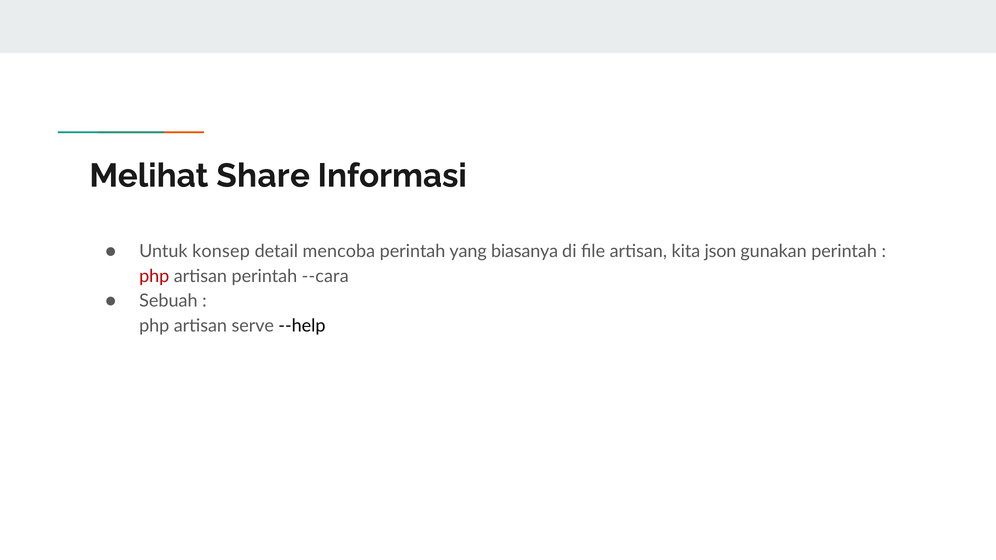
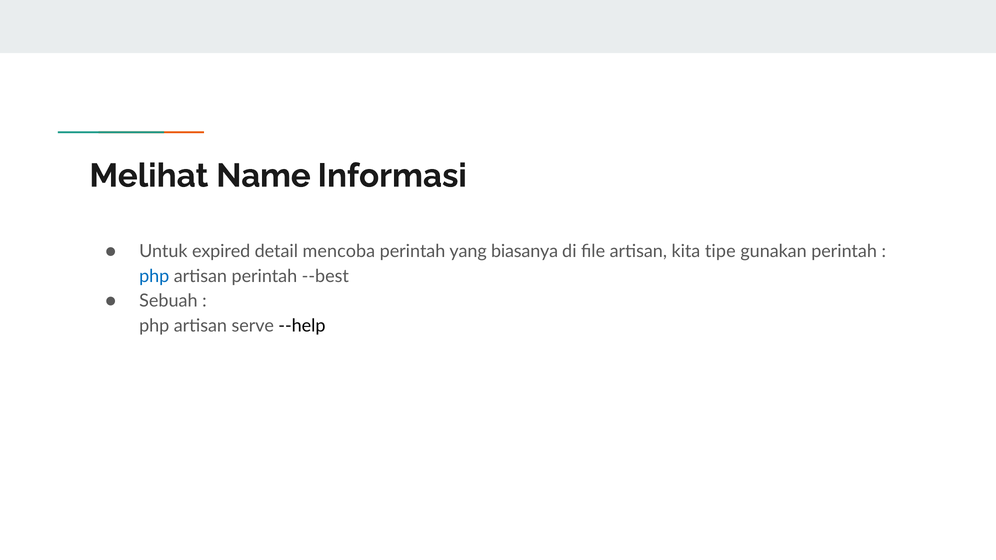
Share: Share -> Name
konsep: konsep -> expired
json: json -> tipe
php at (154, 276) colour: red -> blue
--cara: --cara -> --best
